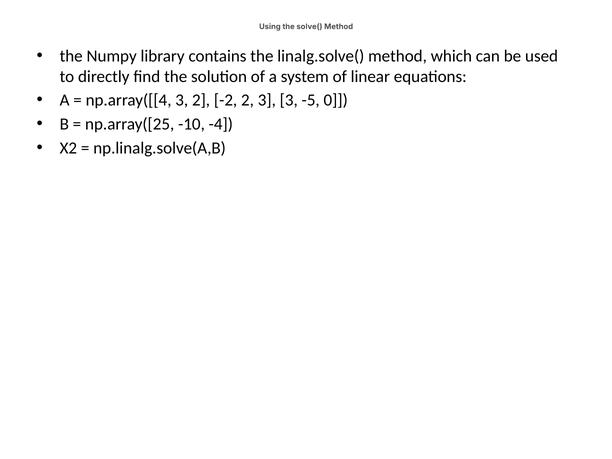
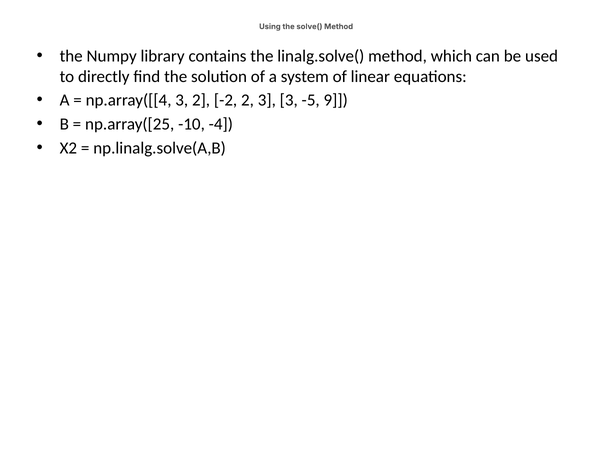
0: 0 -> 9
